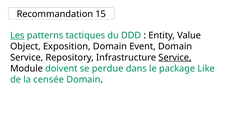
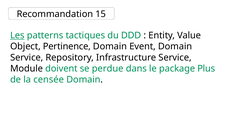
Exposition: Exposition -> Pertinence
Service at (175, 57) underline: present -> none
Like: Like -> Plus
